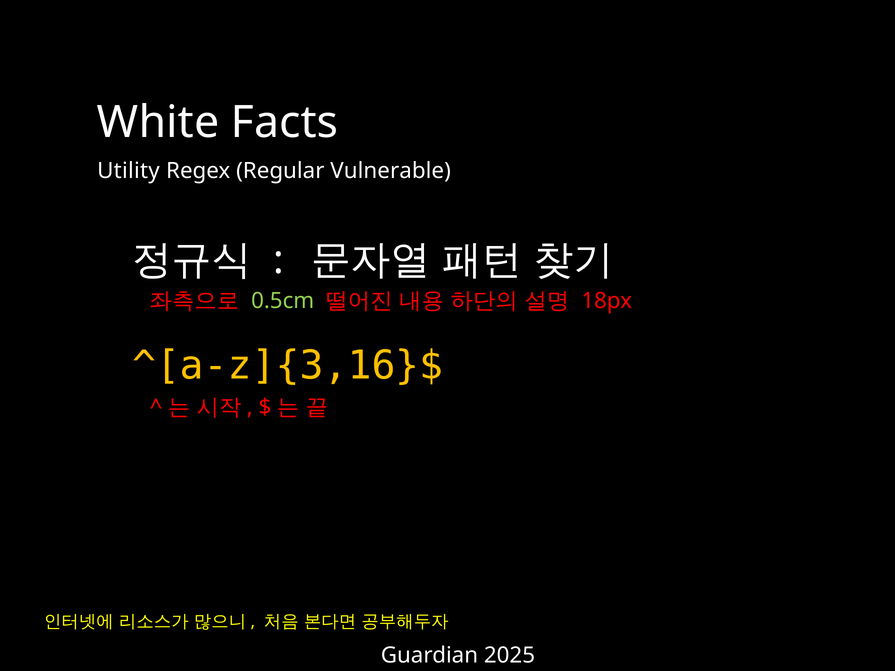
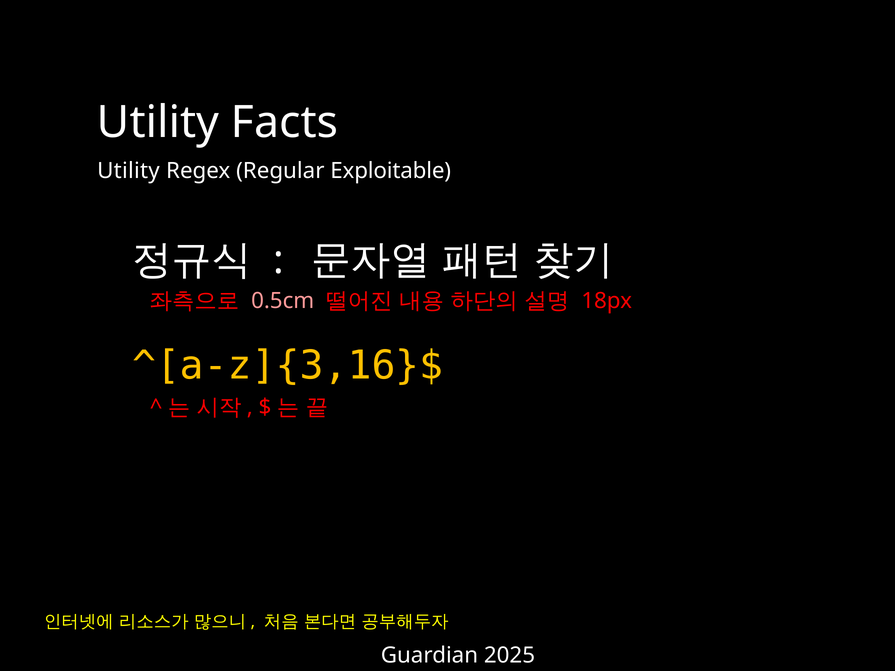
White at (158, 122): White -> Utility
Vulnerable: Vulnerable -> Exploitable
0.5cm colour: light green -> pink
